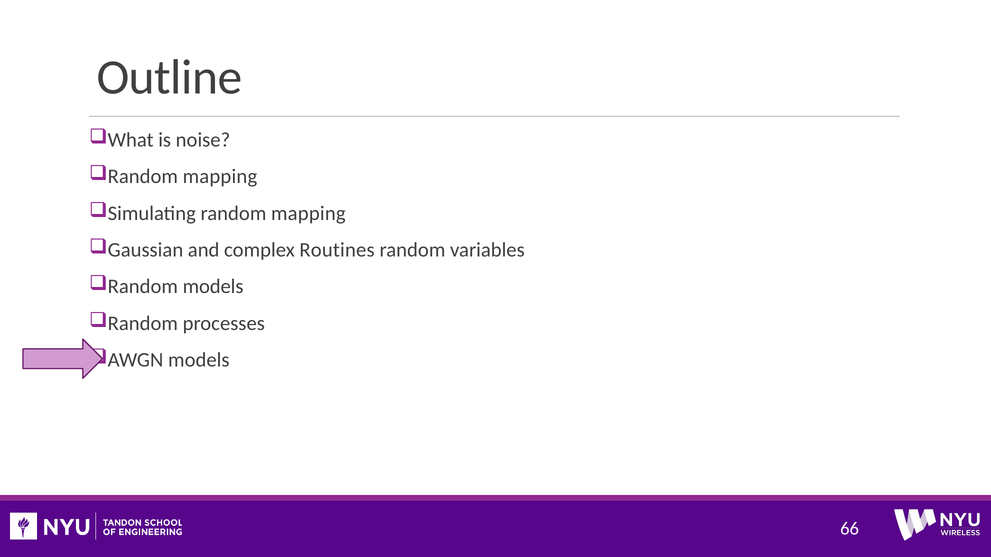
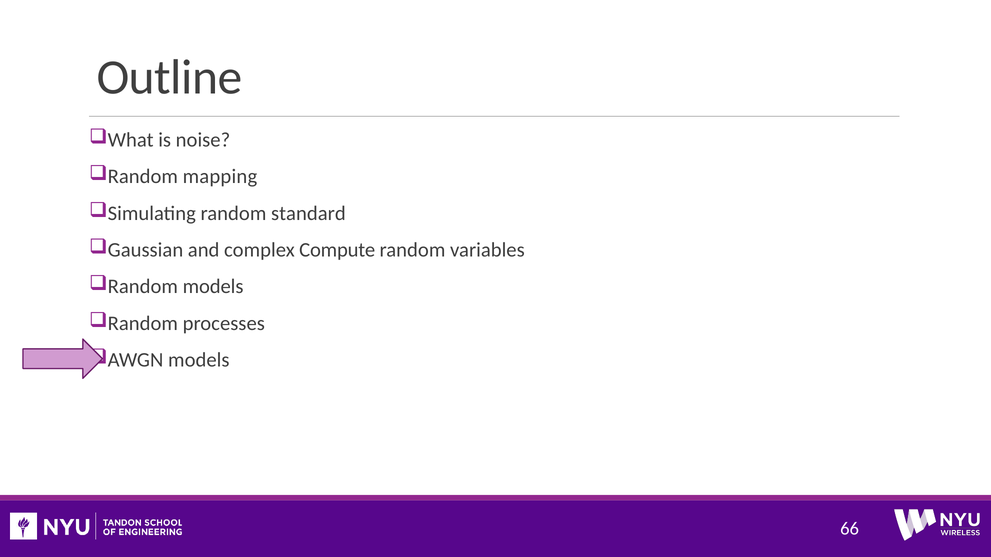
Simulating random mapping: mapping -> standard
Routines: Routines -> Compute
